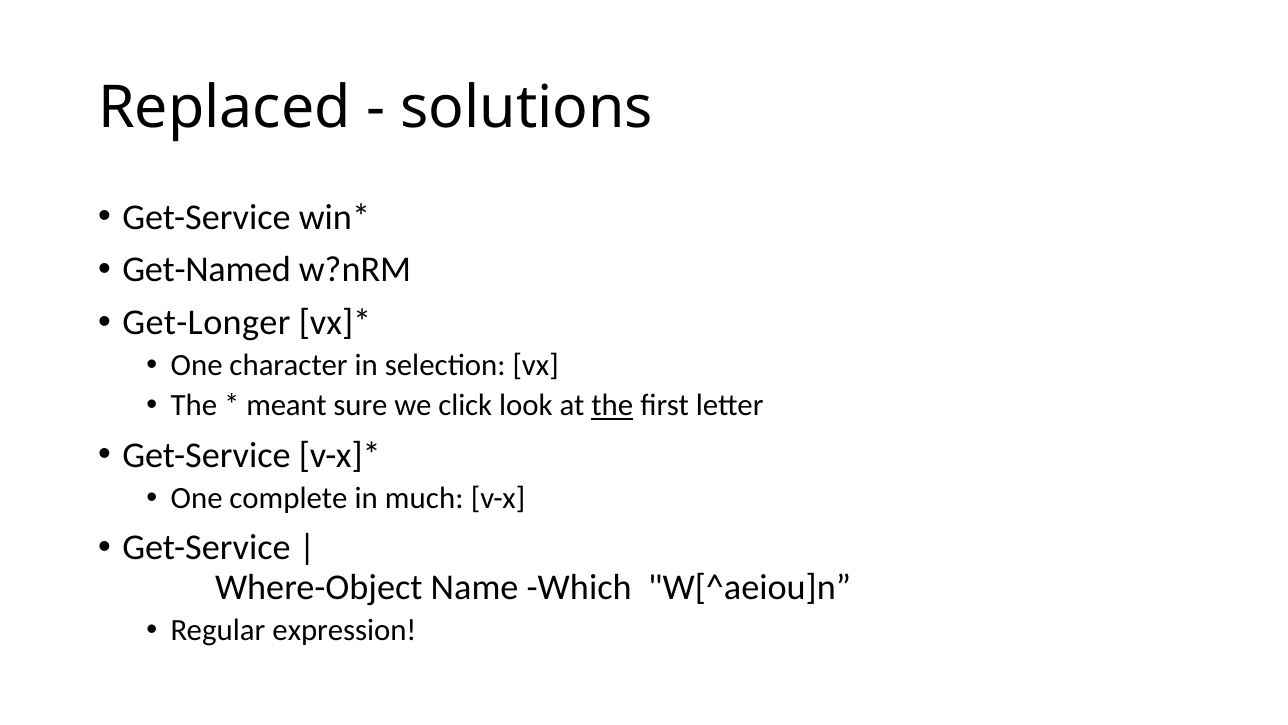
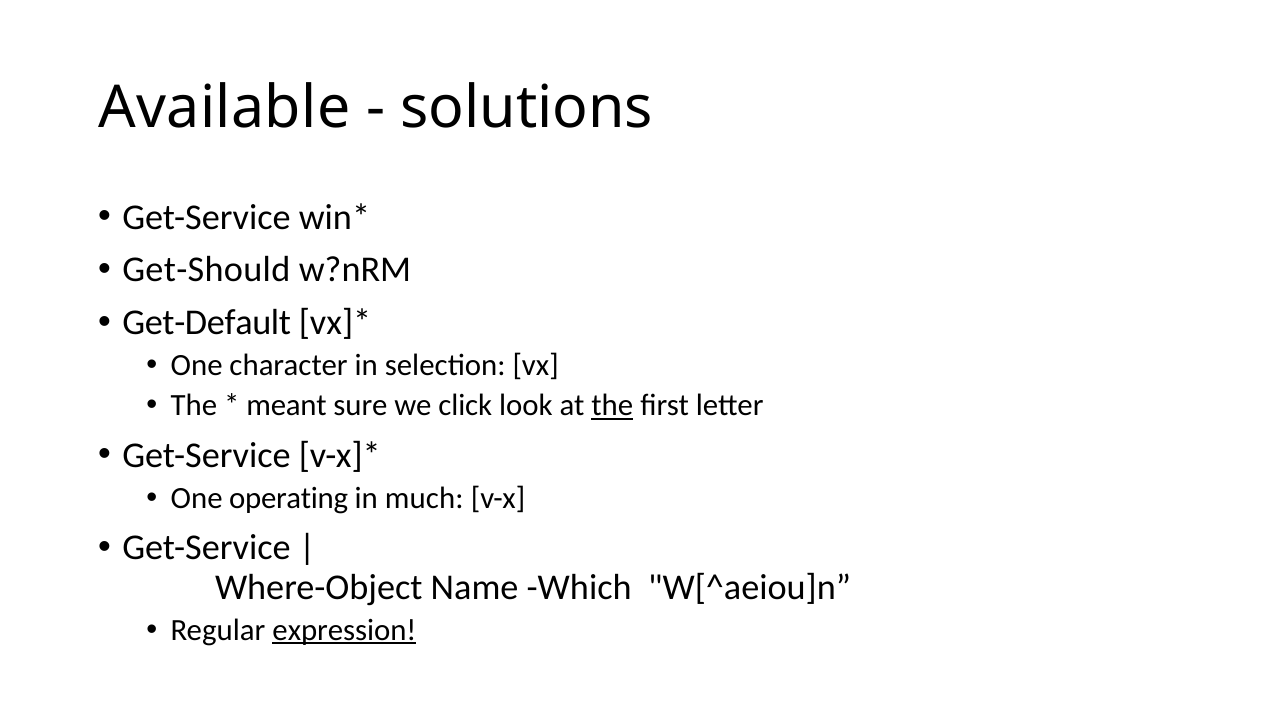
Replaced: Replaced -> Available
Get-Named: Get-Named -> Get-Should
Get-Longer: Get-Longer -> Get-Default
complete: complete -> operating
expression underline: none -> present
